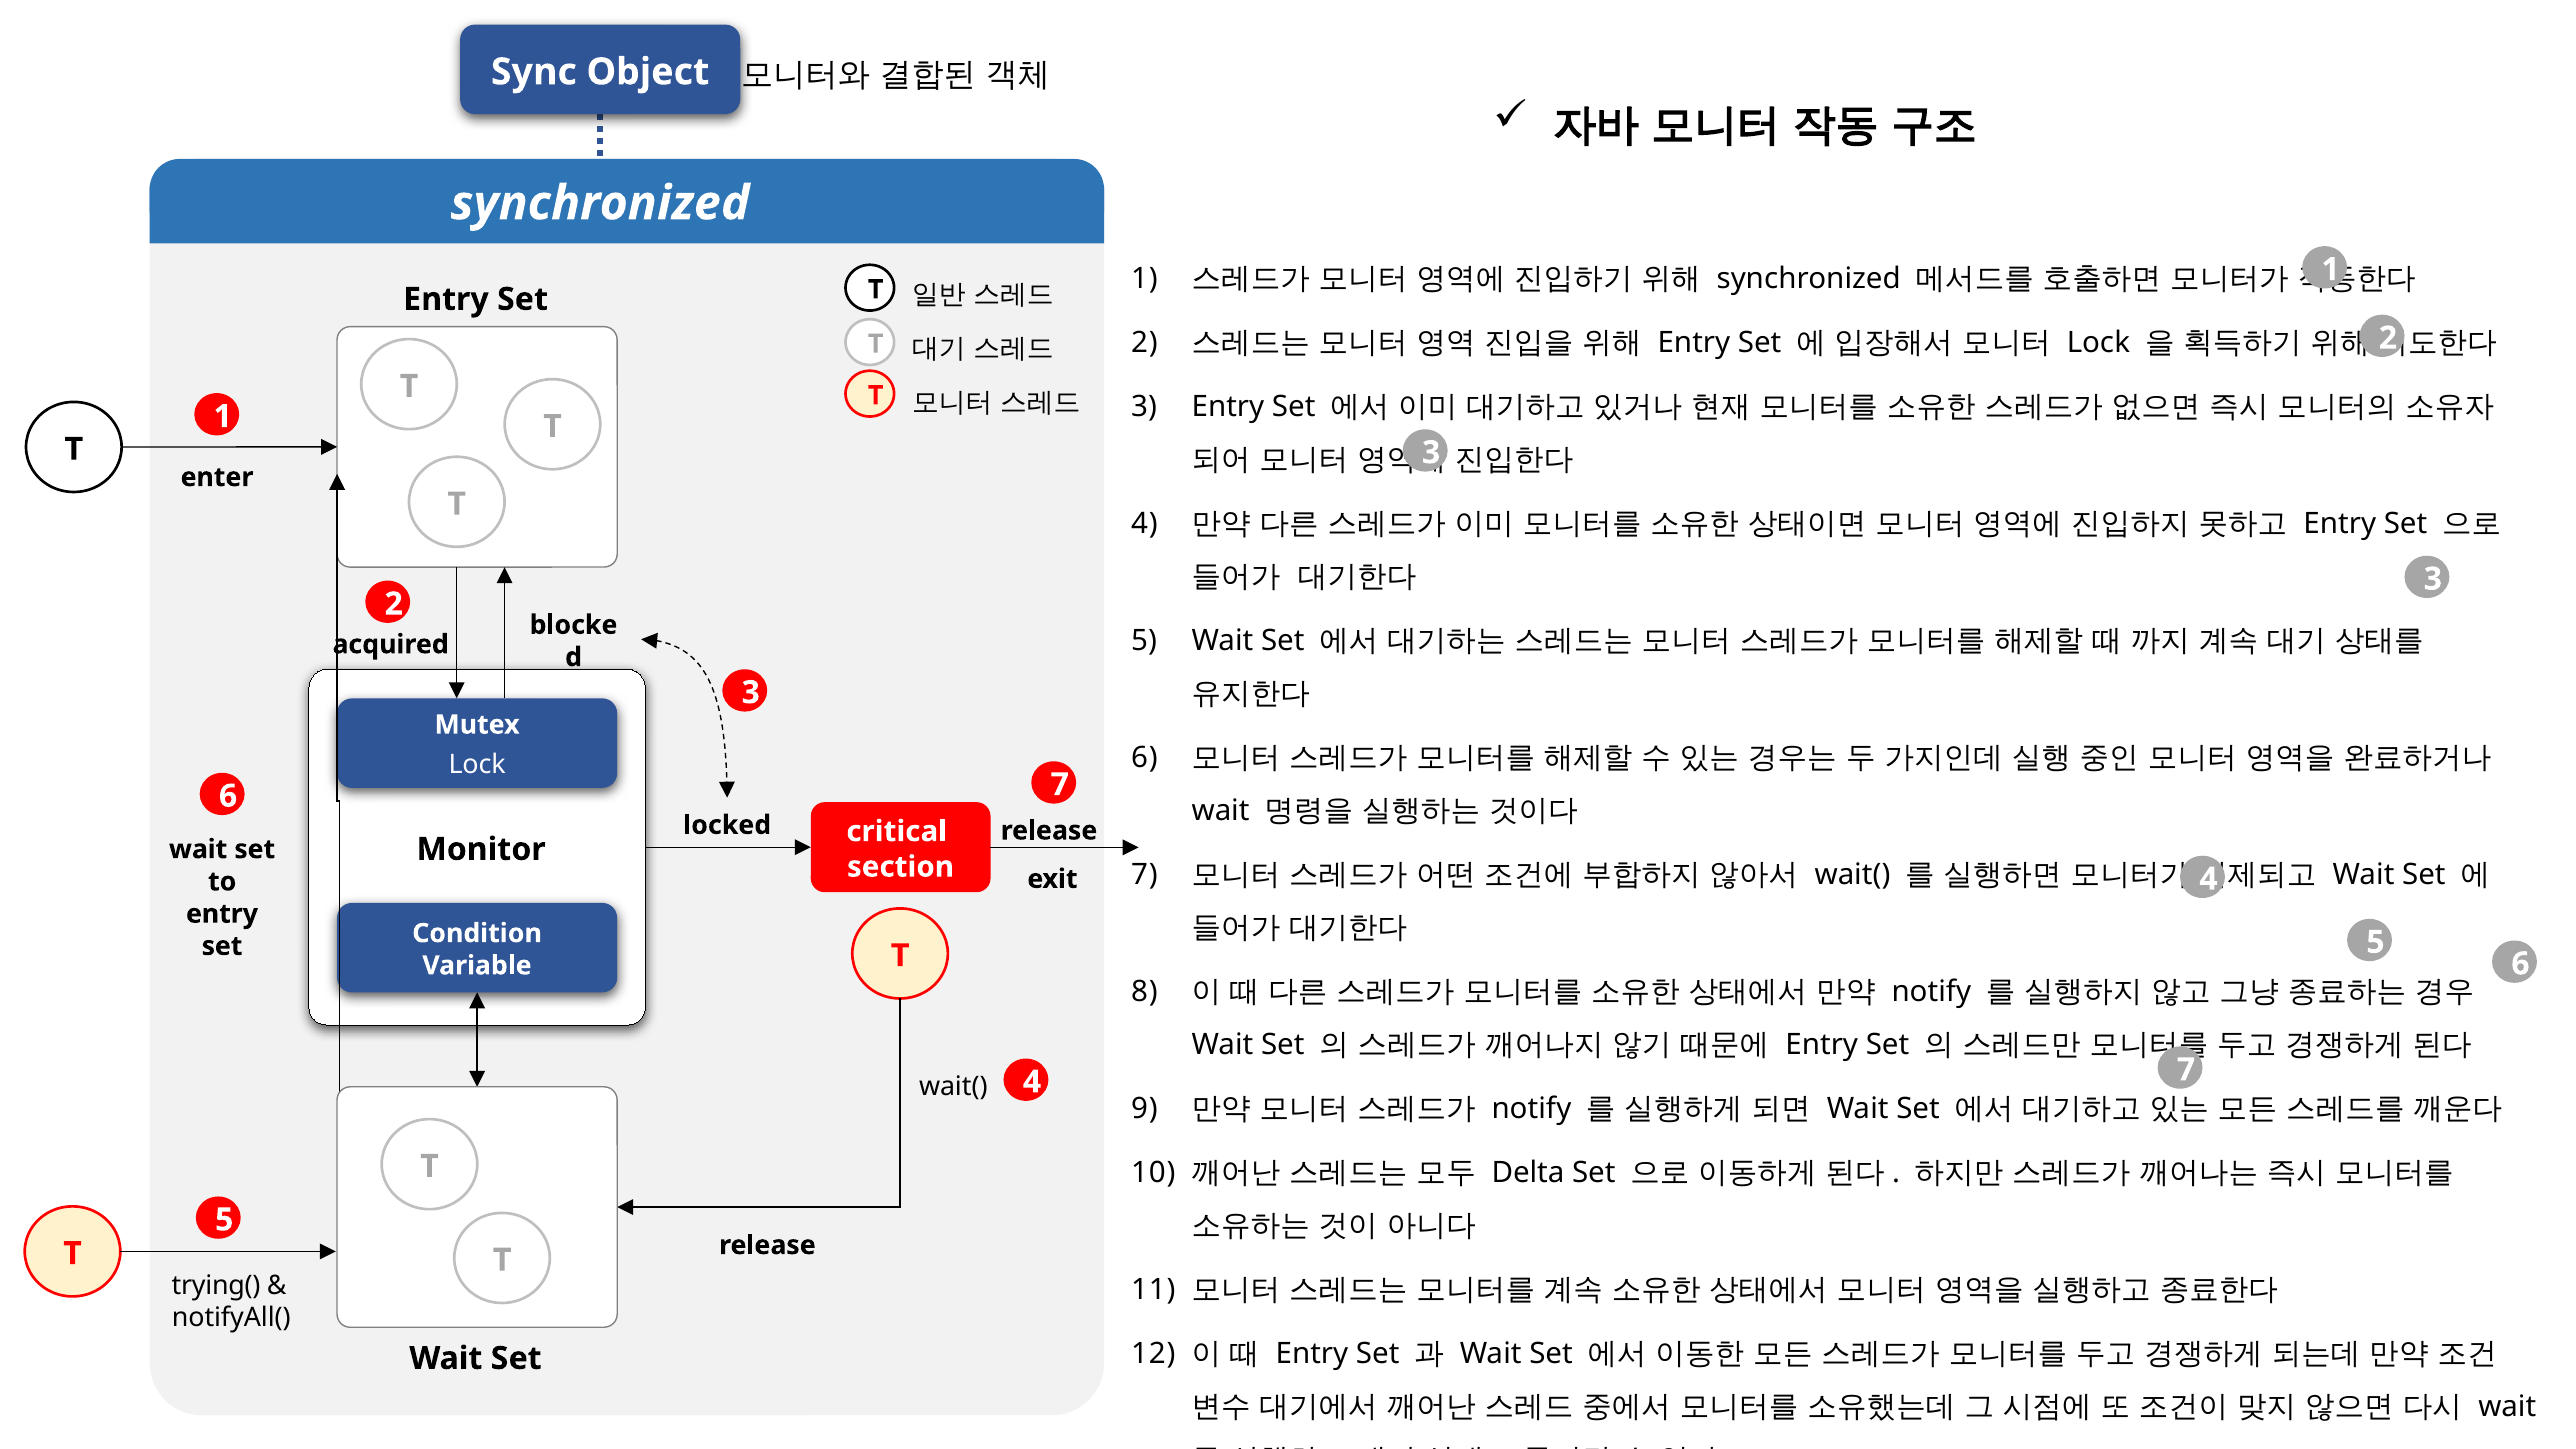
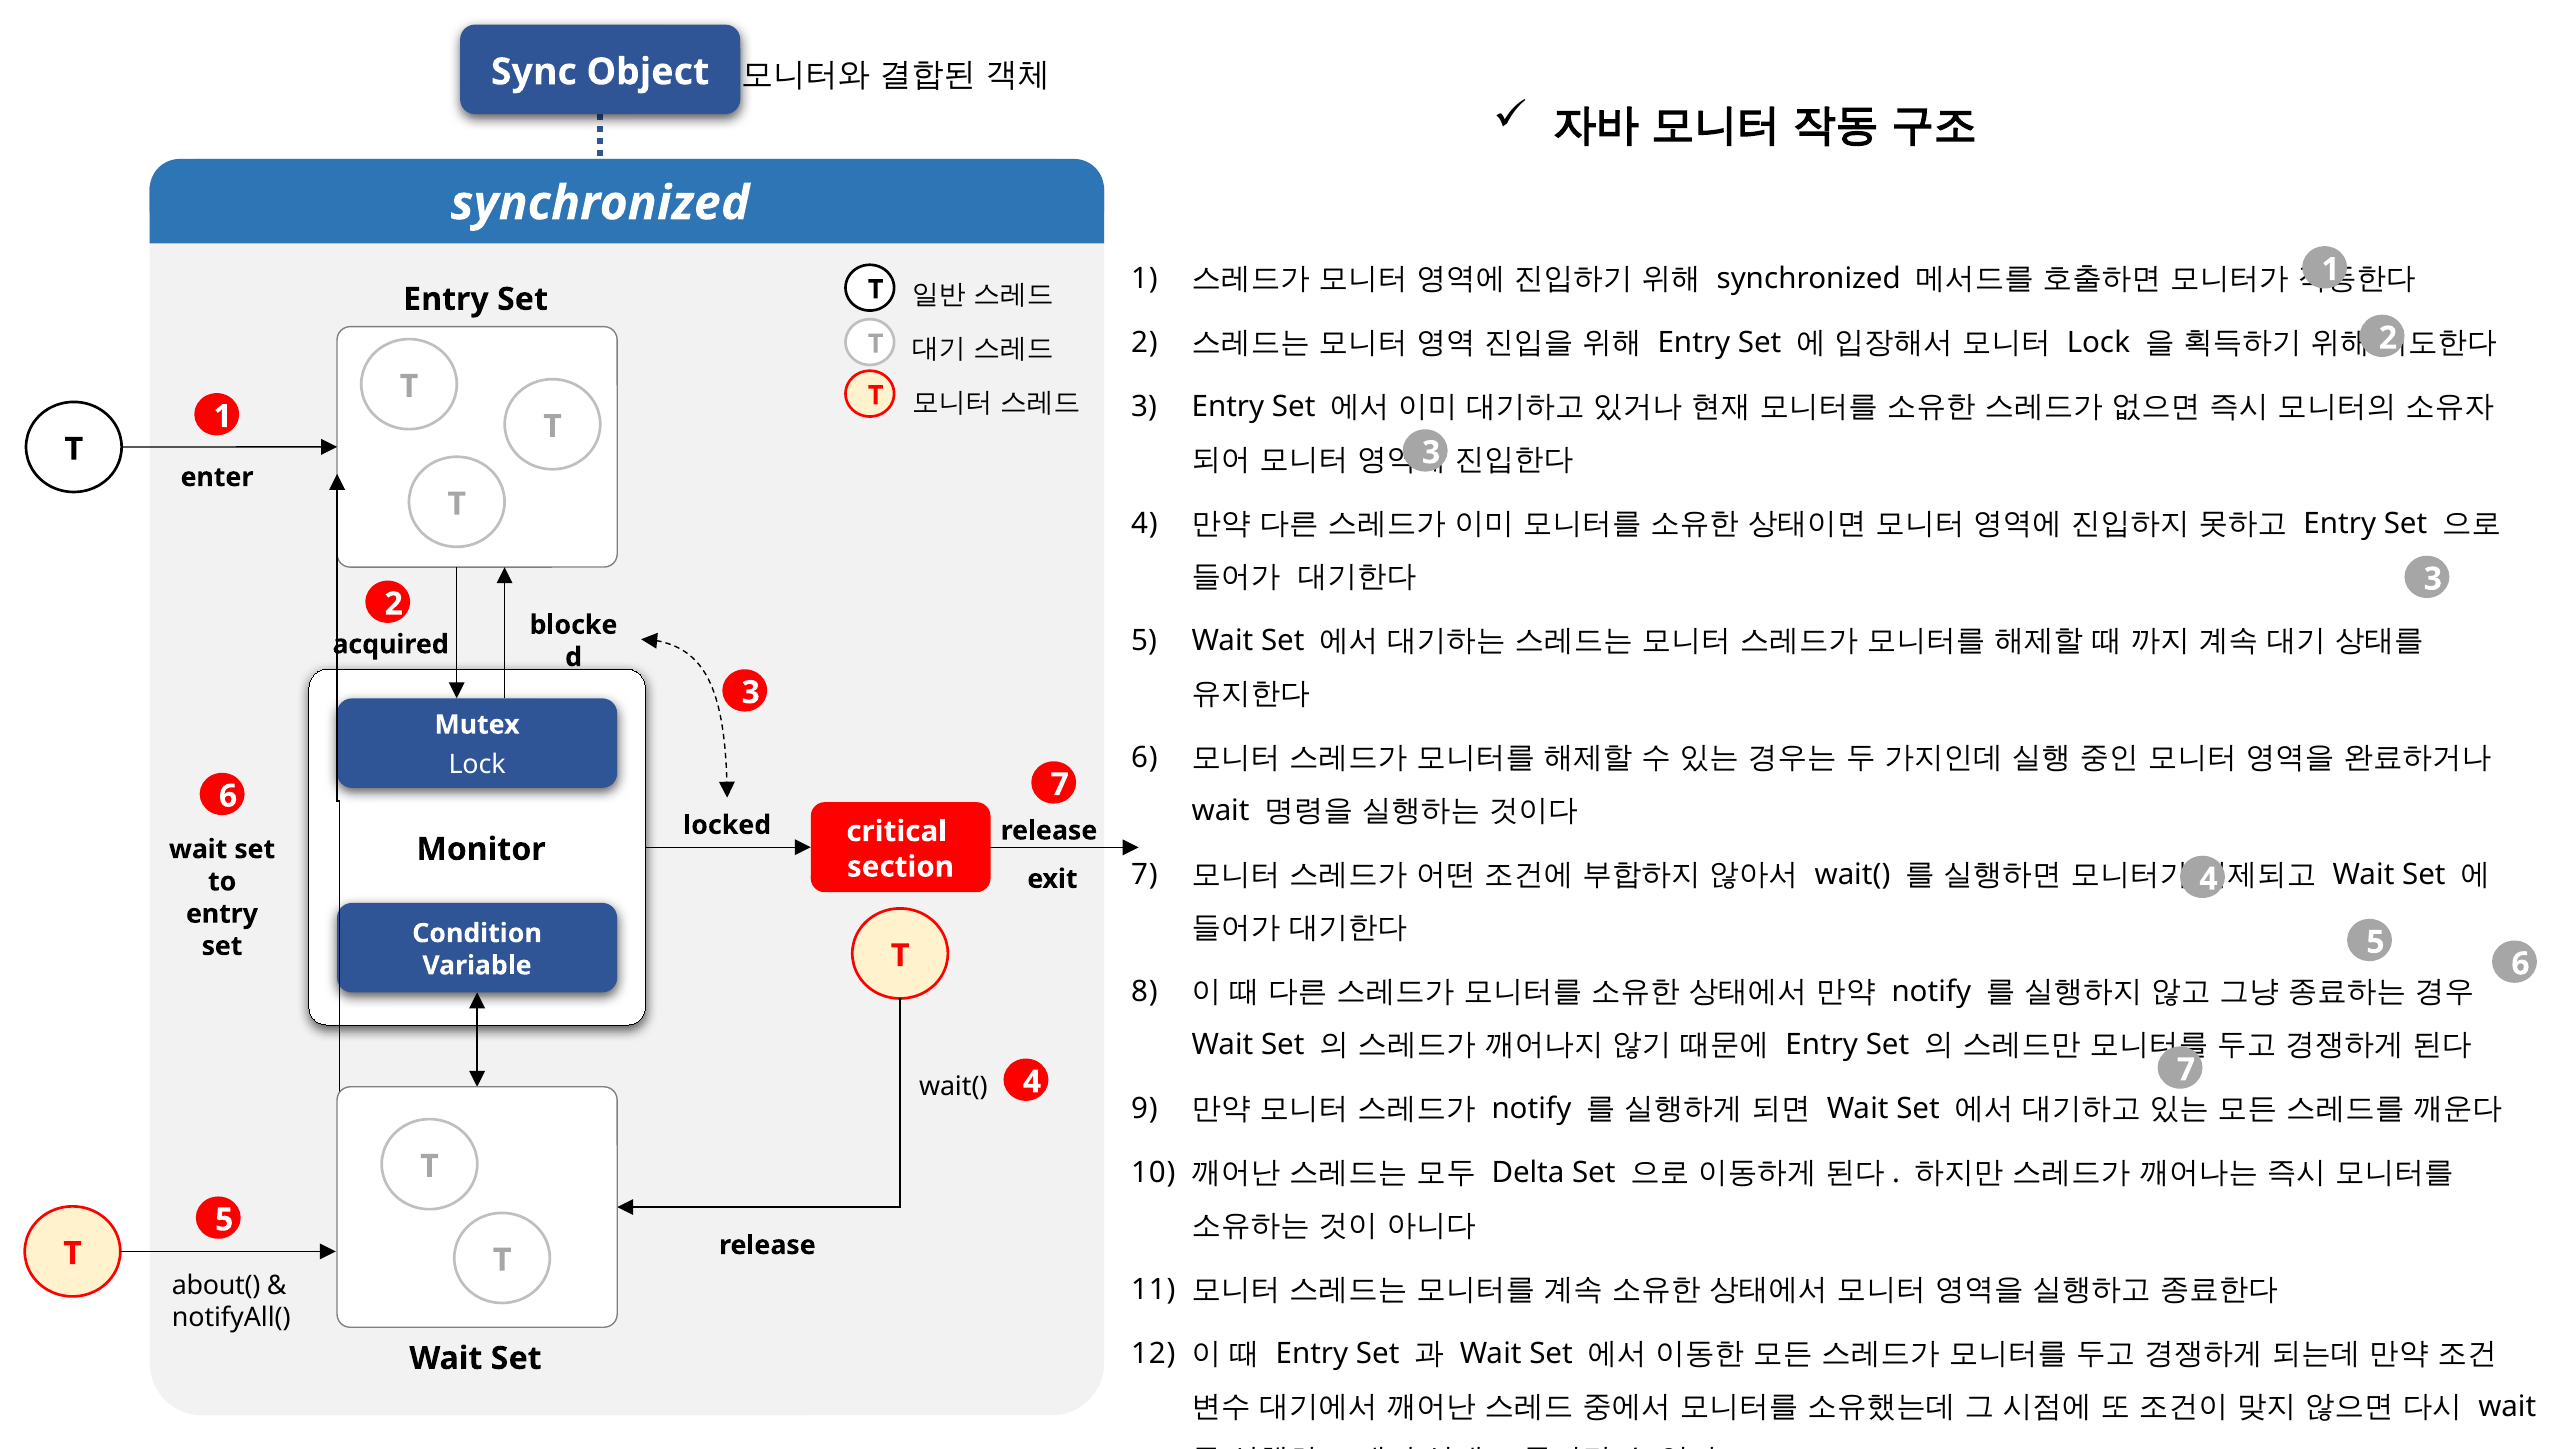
trying(: trying( -> about(
